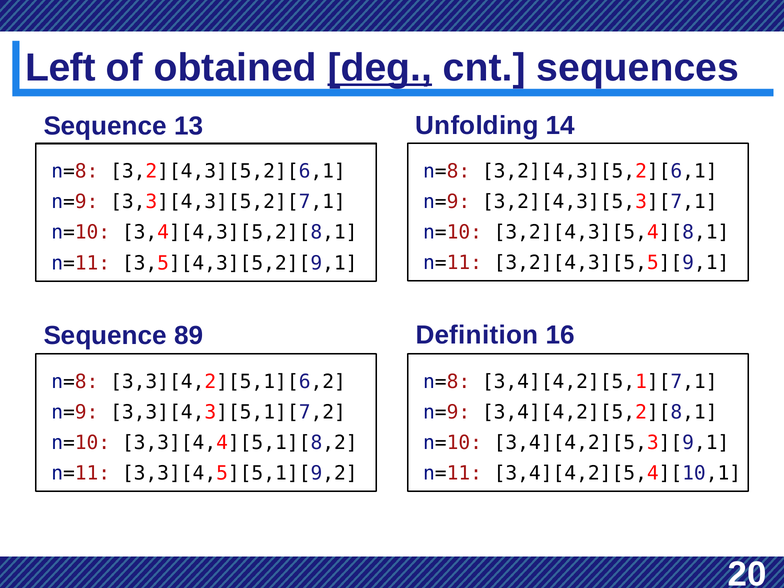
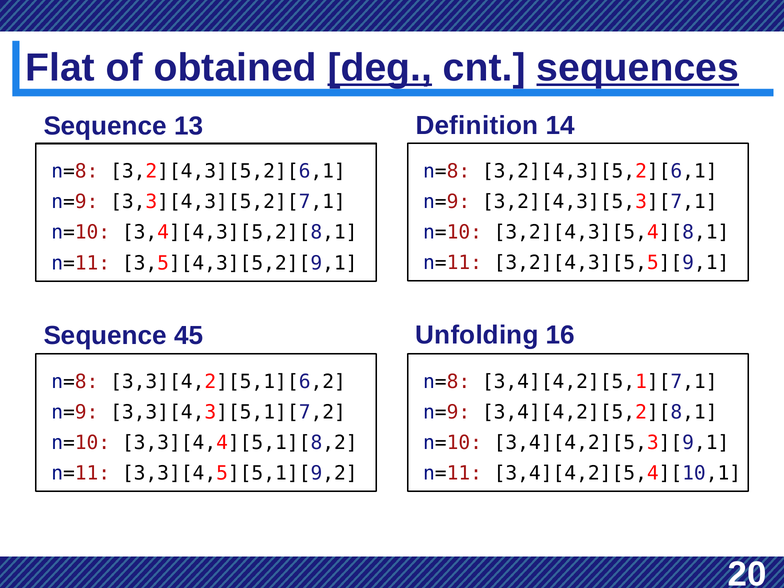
Left: Left -> Flat
sequences underline: none -> present
Unfolding: Unfolding -> Definition
Definition: Definition -> Unfolding
89: 89 -> 45
